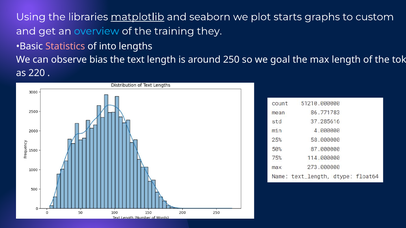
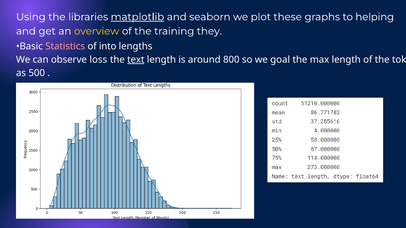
starts: starts -> these
custom: custom -> helping
overview colour: light blue -> yellow
bias: bias -> loss
text underline: none -> present
250: 250 -> 800
220: 220 -> 500
